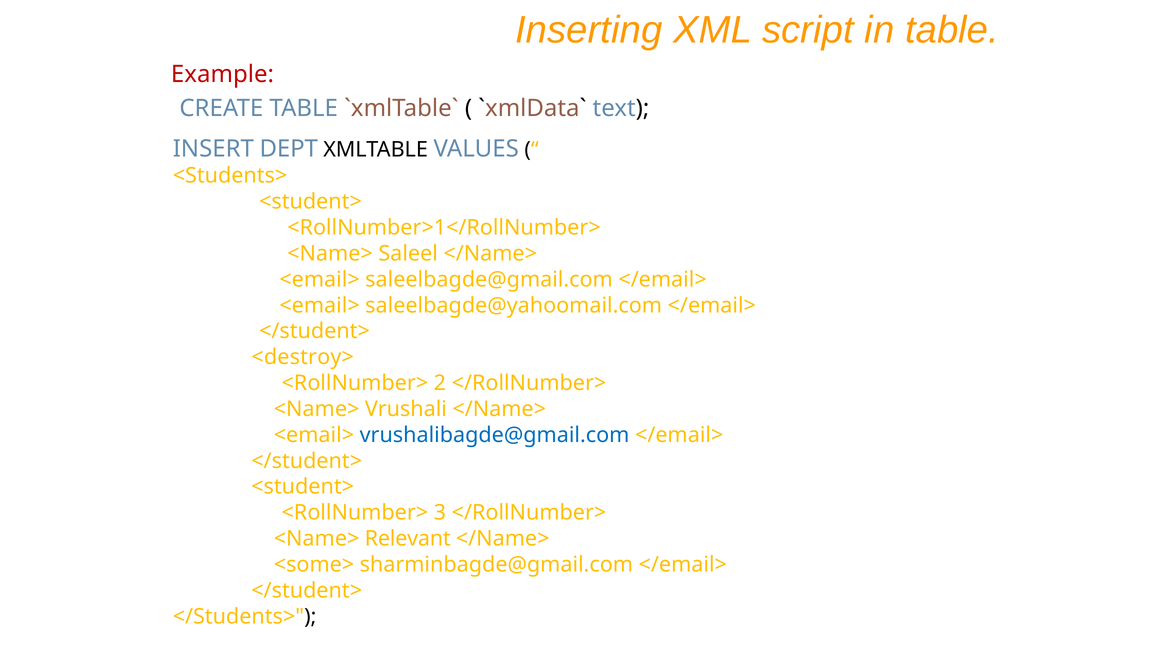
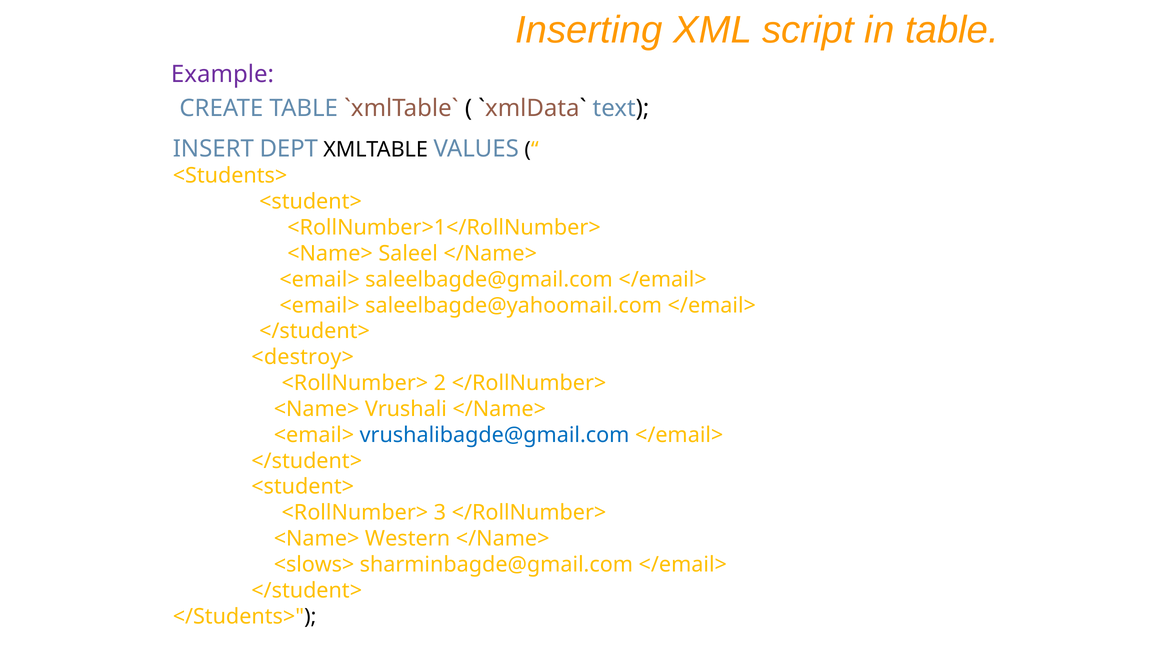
Example colour: red -> purple
Relevant: Relevant -> Western
<some>: <some> -> <slows>
